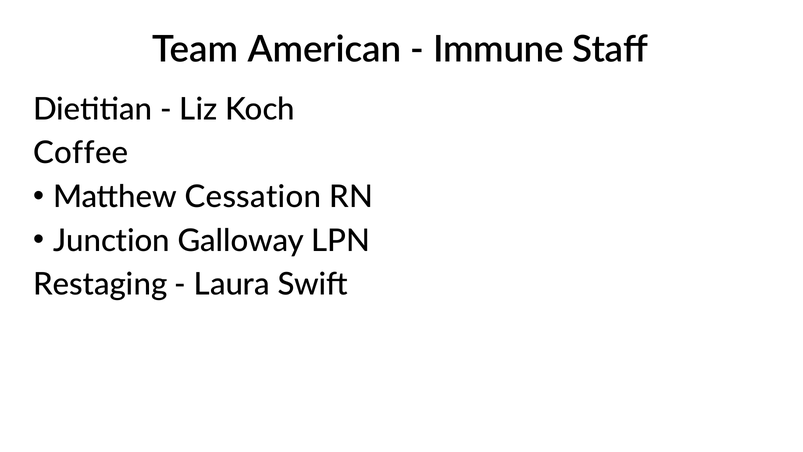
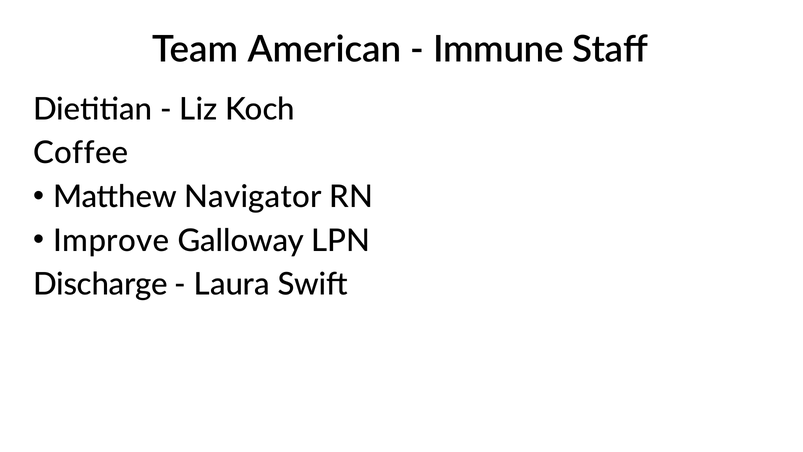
Cessation: Cessation -> Navigator
Junction: Junction -> Improve
Restaging: Restaging -> Discharge
